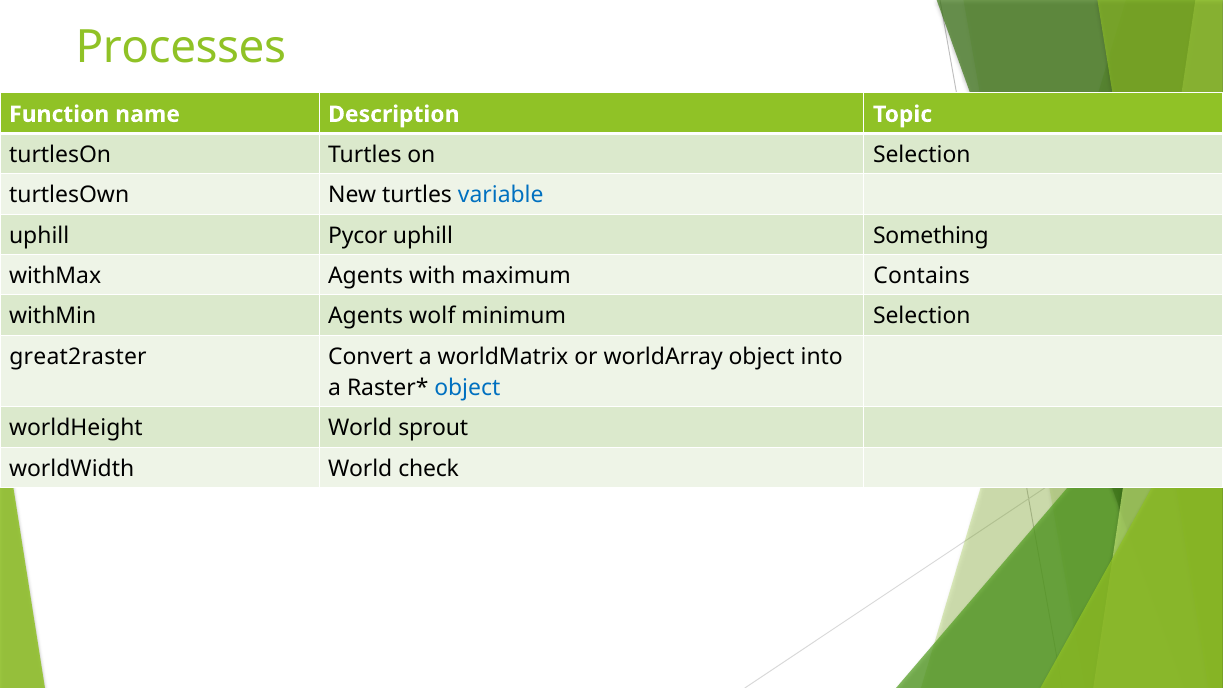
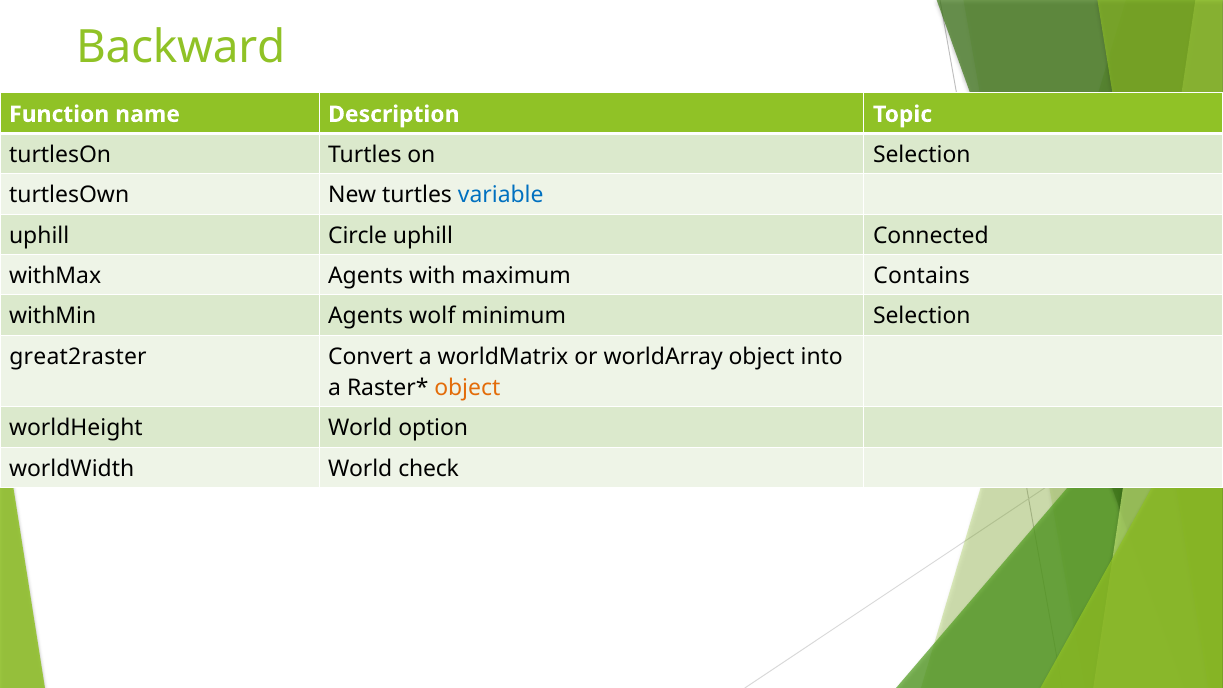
Processes: Processes -> Backward
Pycor: Pycor -> Circle
Something: Something -> Connected
object at (467, 388) colour: blue -> orange
sprout: sprout -> option
